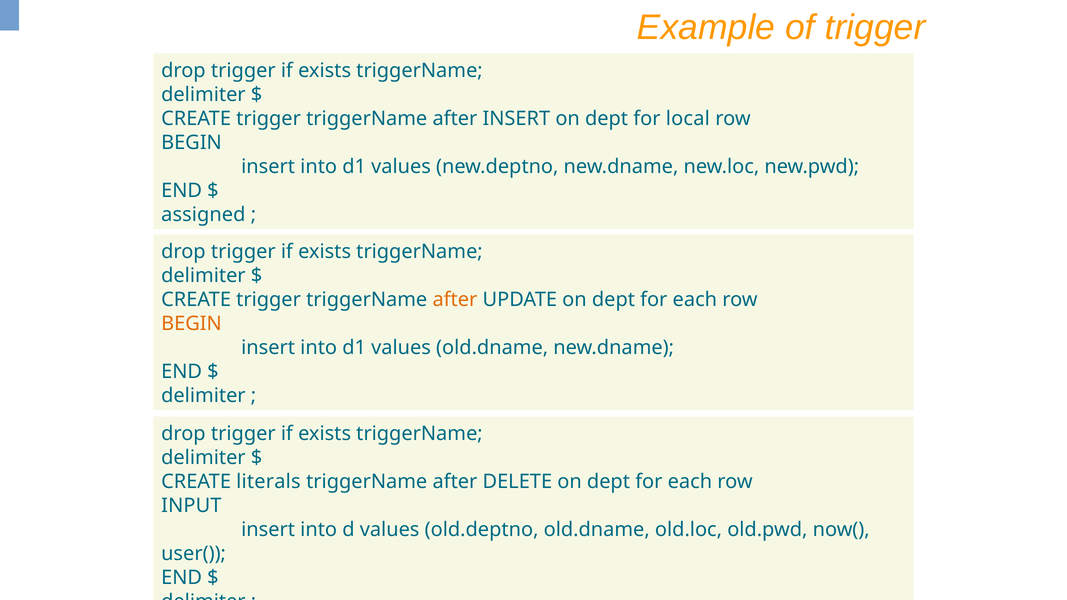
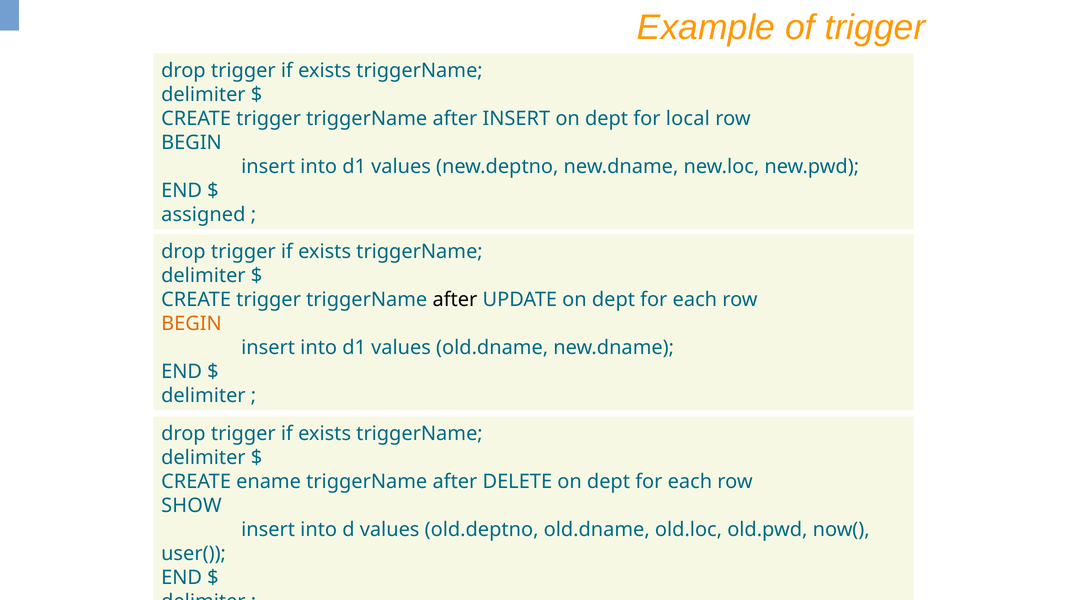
after at (455, 300) colour: orange -> black
literals: literals -> ename
INPUT: INPUT -> SHOW
